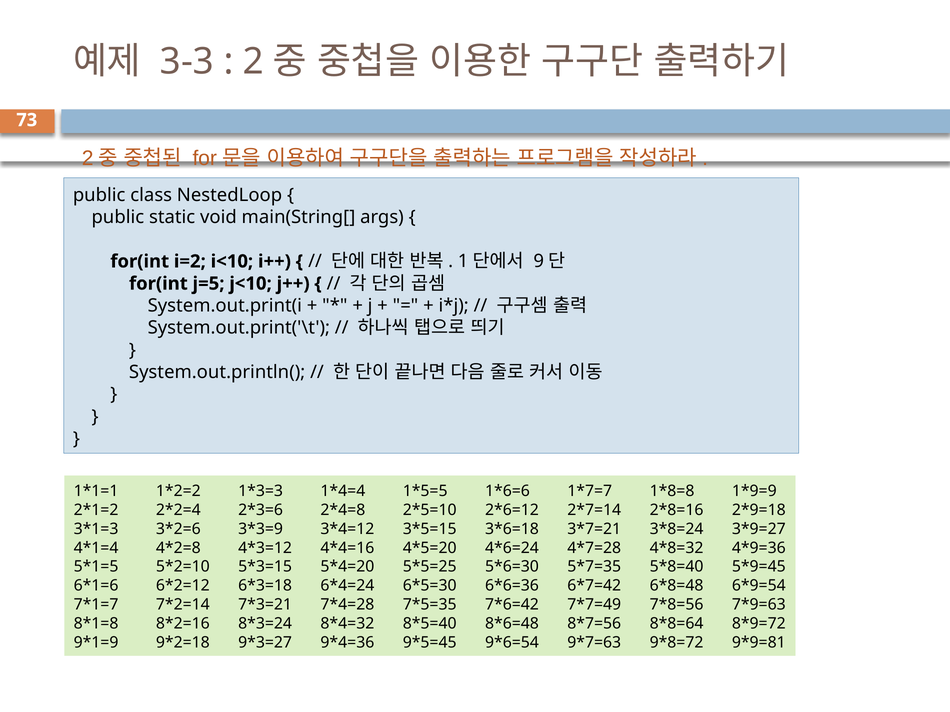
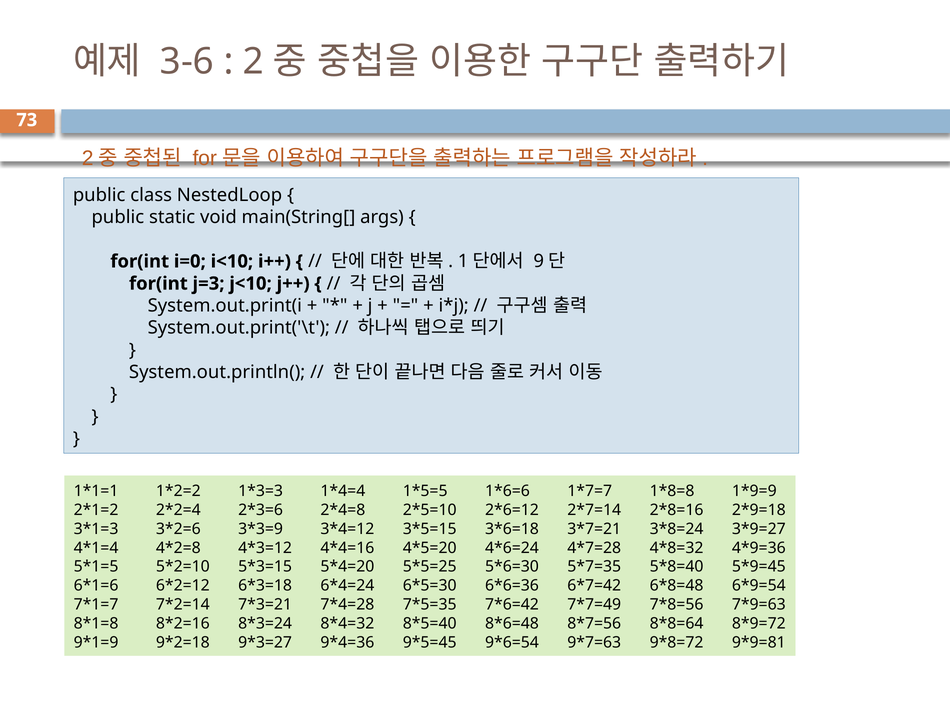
3-3: 3-3 -> 3-6
i=2: i=2 -> i=0
j=5: j=5 -> j=3
